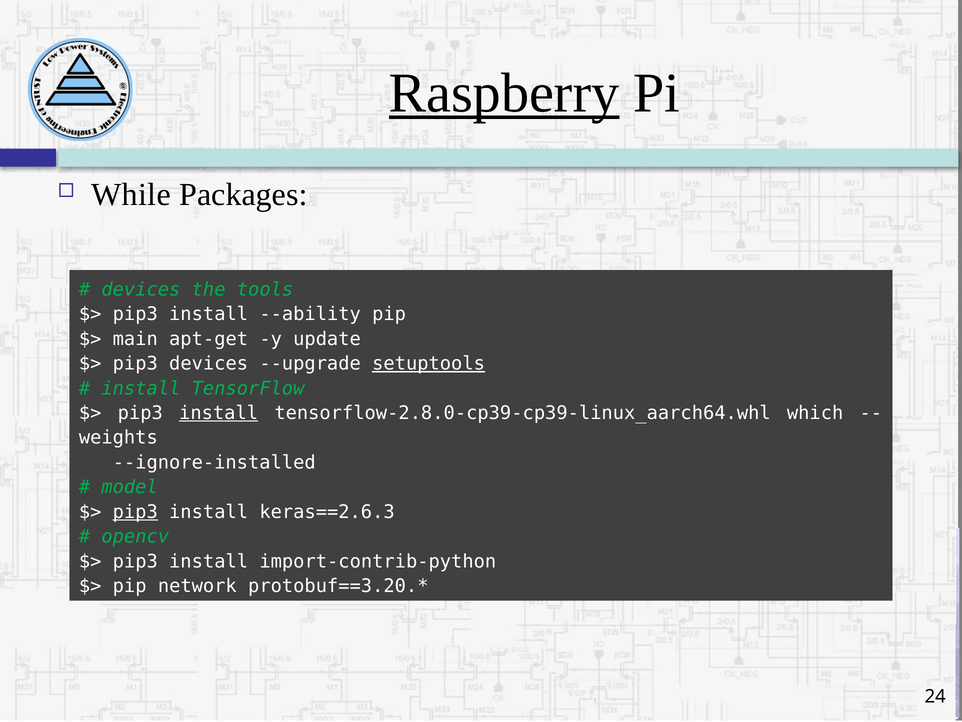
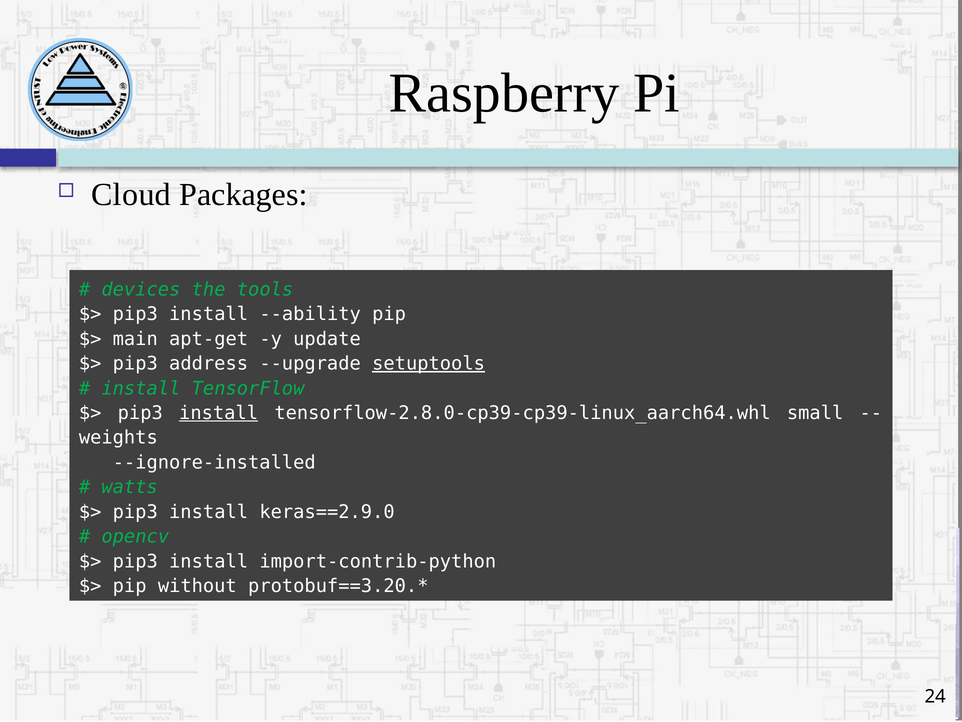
Raspberry underline: present -> none
While: While -> Cloud
pip3 devices: devices -> address
which: which -> small
model: model -> watts
pip3 at (135, 512) underline: present -> none
keras==2.6.3: keras==2.6.3 -> keras==2.9.0
network: network -> without
